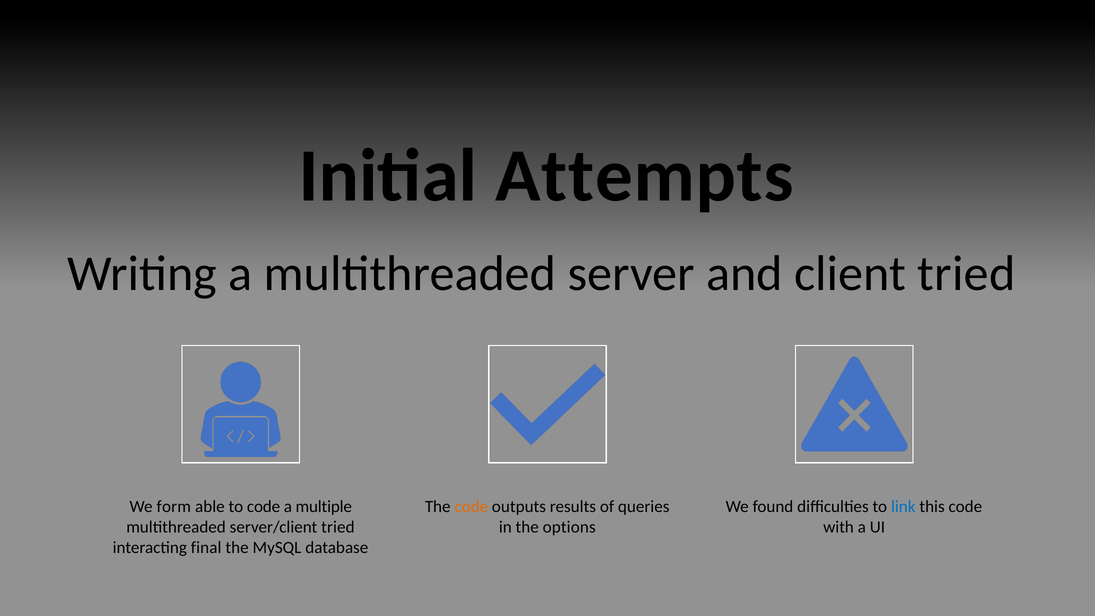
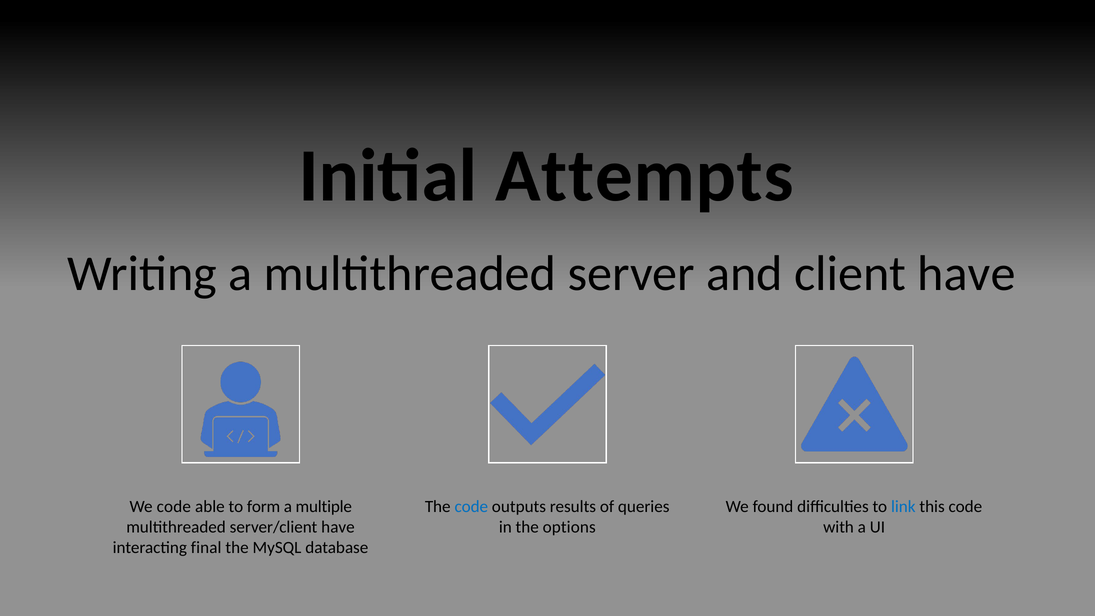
client tried: tried -> have
We form: form -> code
to code: code -> form
code at (471, 506) colour: orange -> blue
server/client tried: tried -> have
